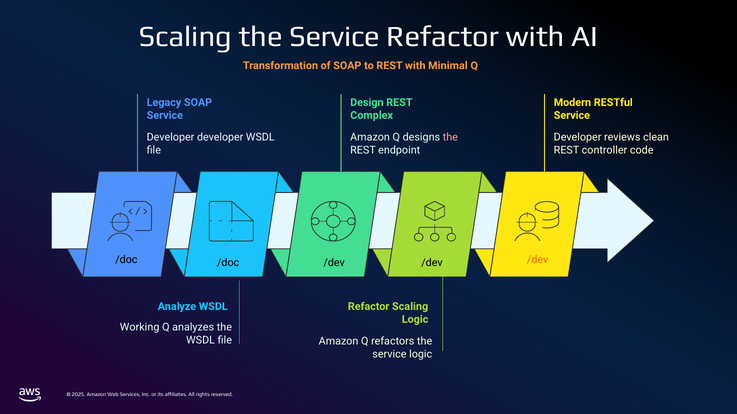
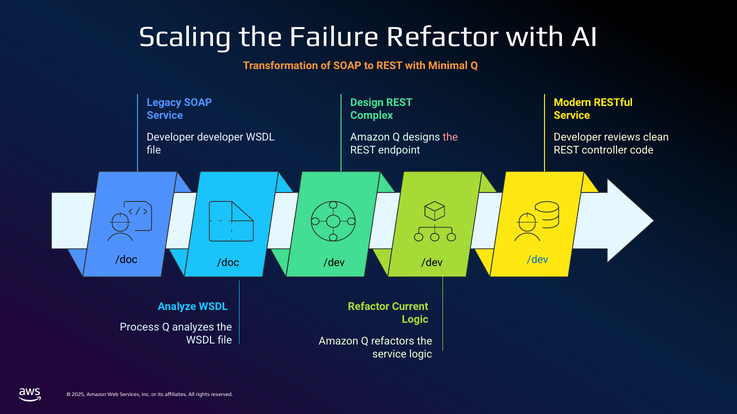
Scaling the Service: Service -> Failure
/dev at (538, 260) colour: orange -> blue
Refactor Scaling: Scaling -> Current
Working: Working -> Process
